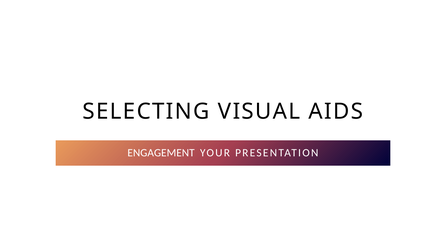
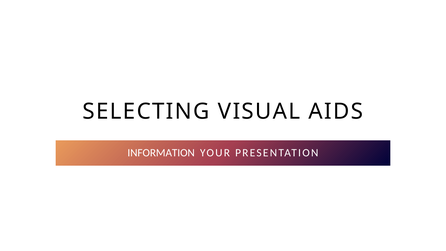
ENGAGEMENT: ENGAGEMENT -> INFORMATION
